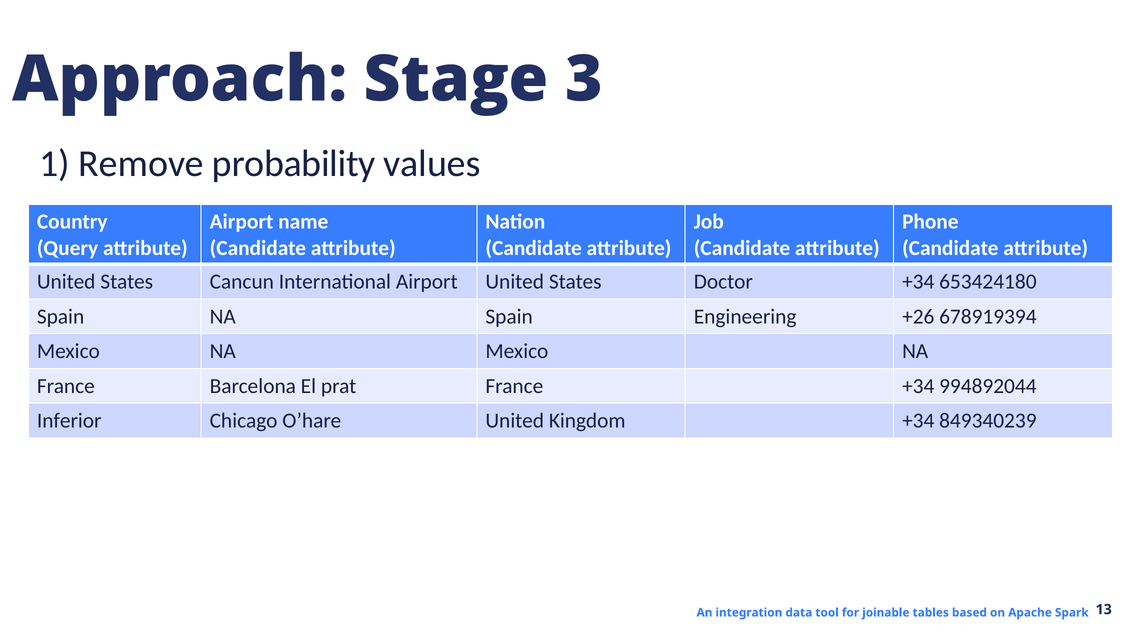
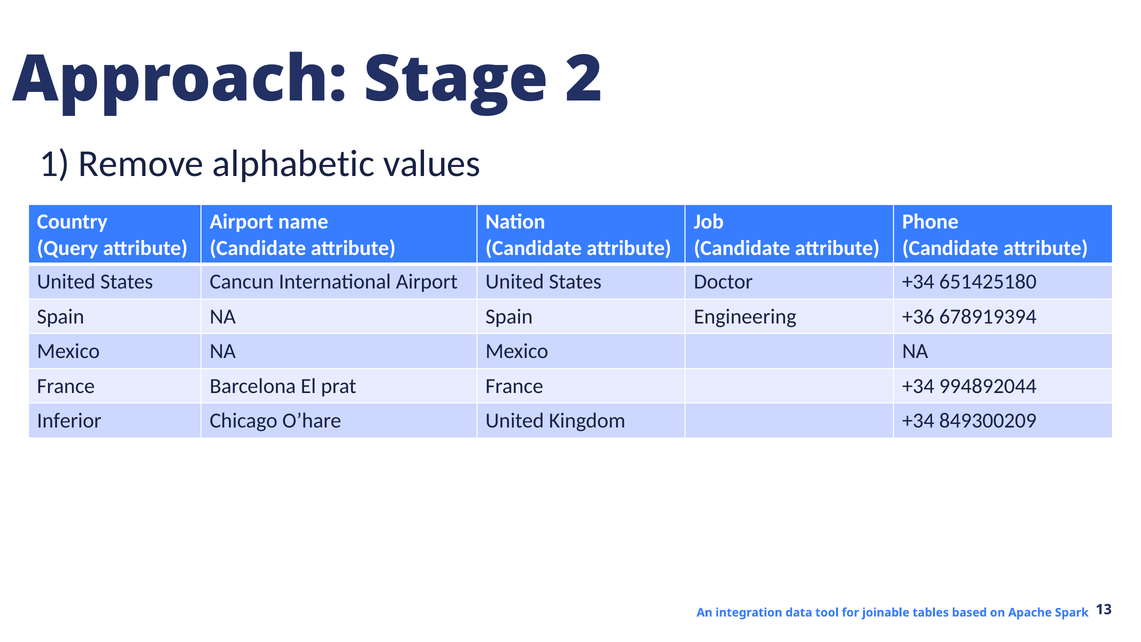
3: 3 -> 2
probability: probability -> alphabetic
653424180: 653424180 -> 651425180
+26: +26 -> +36
849340239: 849340239 -> 849300209
